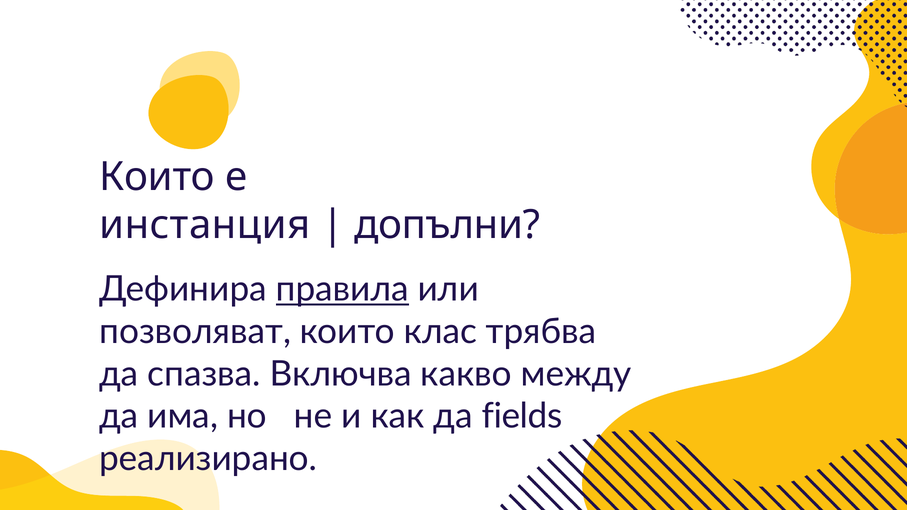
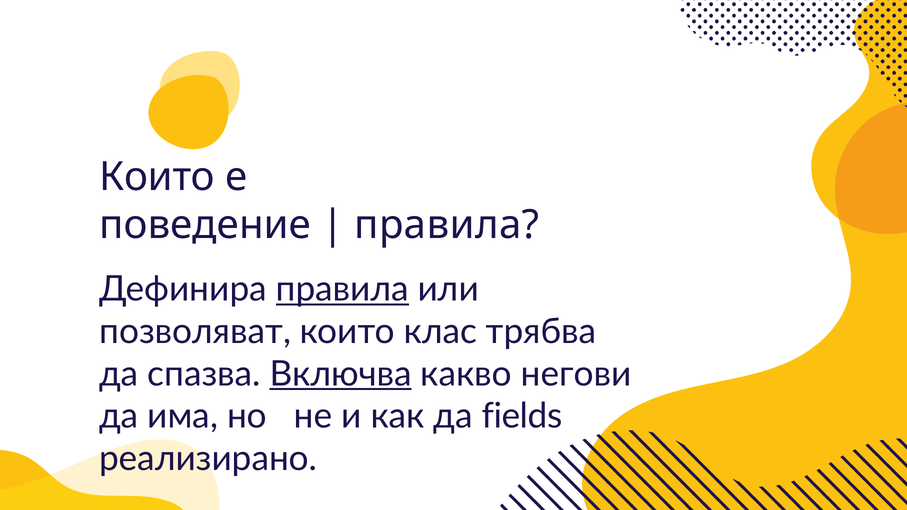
инстанция: инстанция -> поведение
допълни at (447, 225): допълни -> правила
Включва underline: none -> present
между: между -> негови
